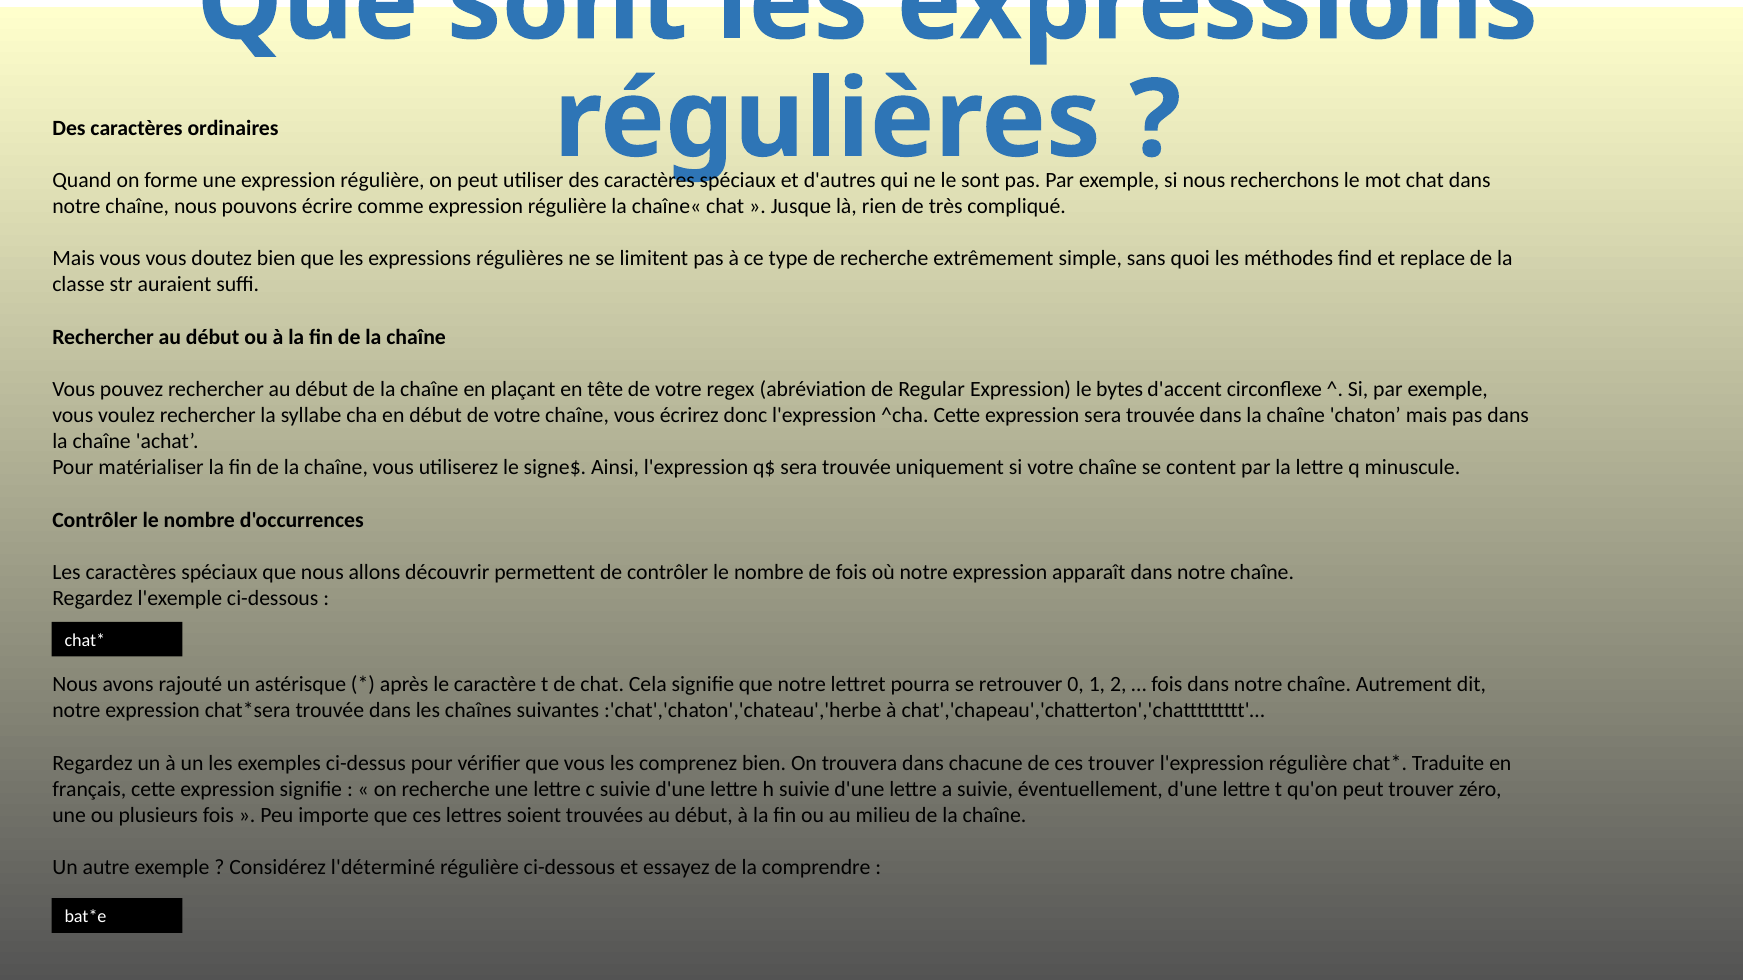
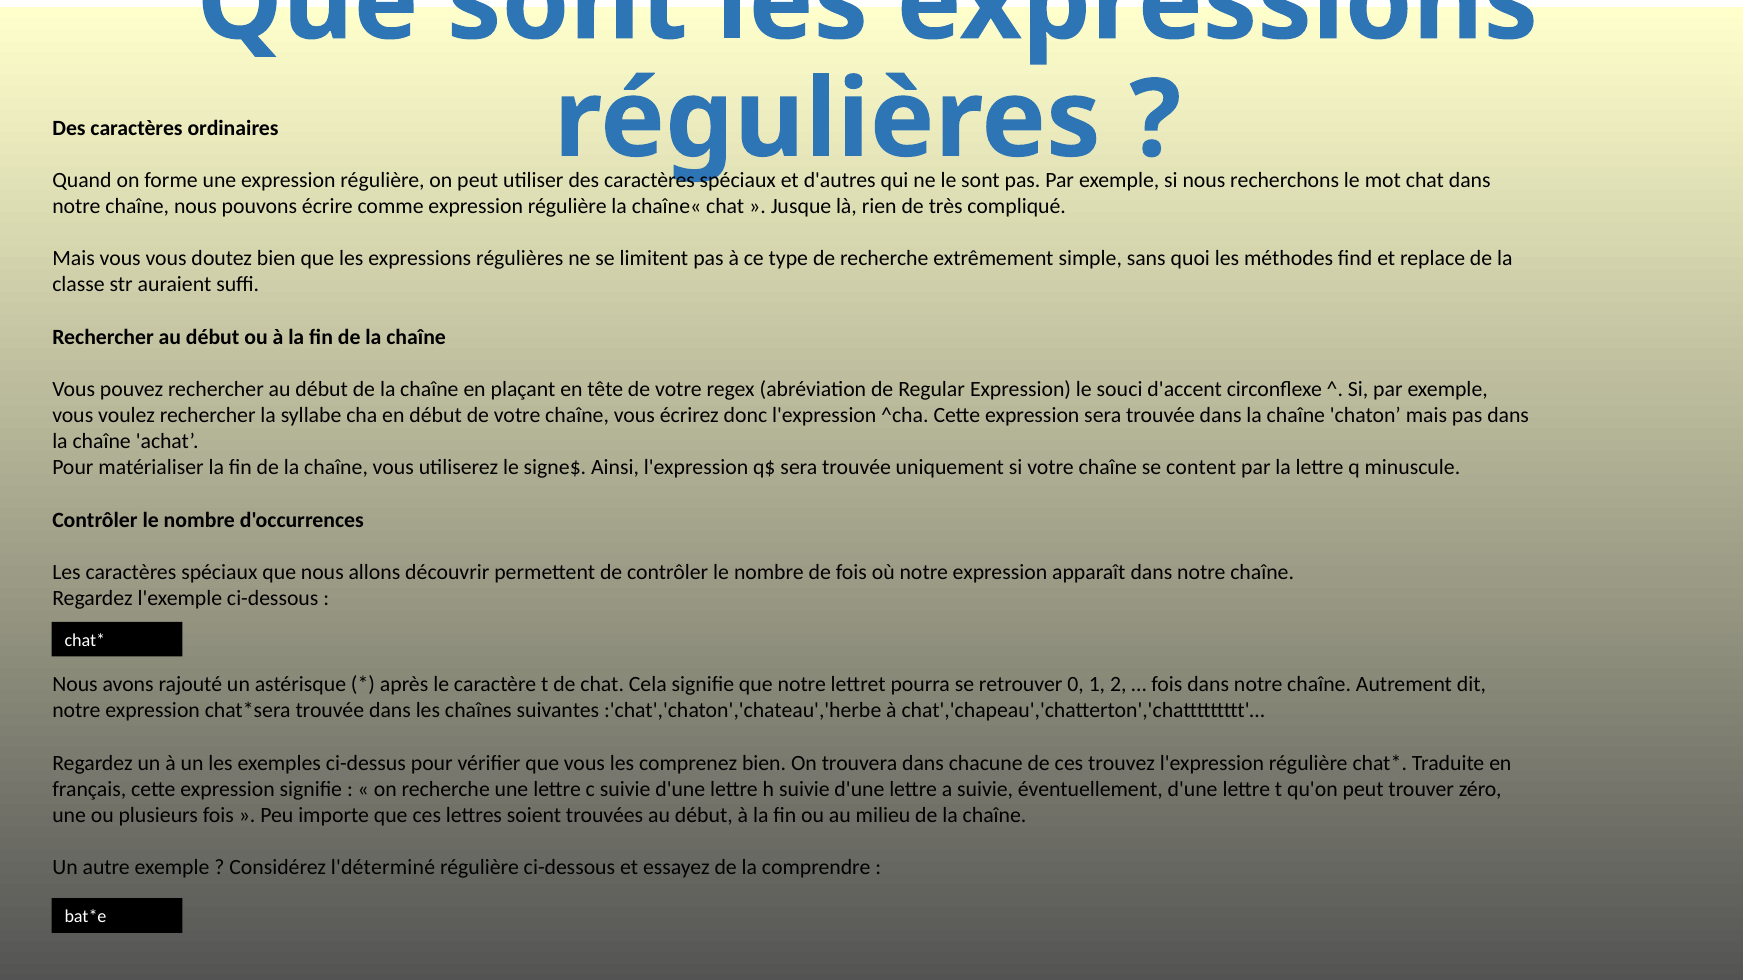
bytes: bytes -> souci
ces trouver: trouver -> trouvez
